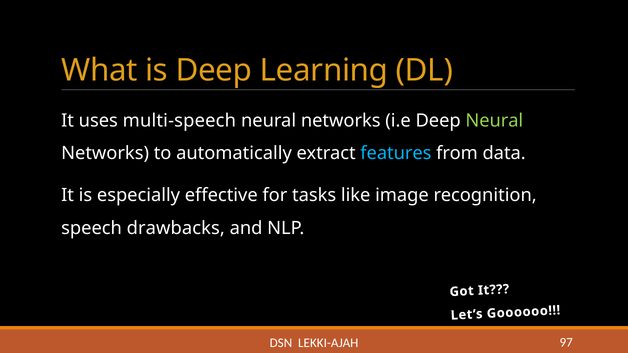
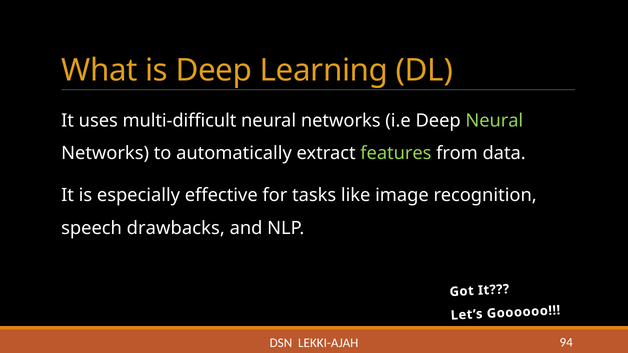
multi-speech: multi-speech -> multi-difficult
features colour: light blue -> light green
97: 97 -> 94
